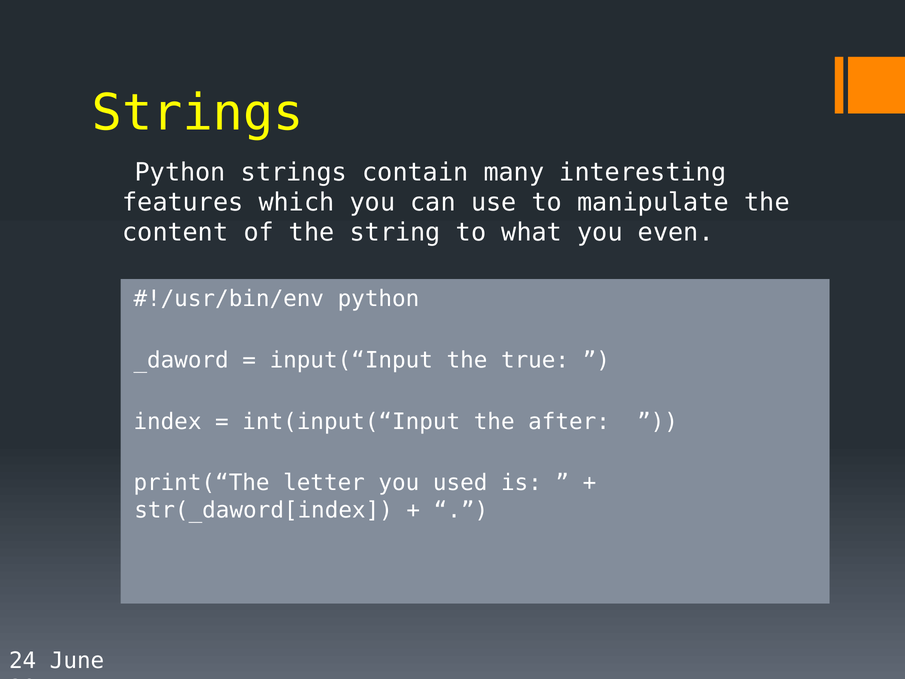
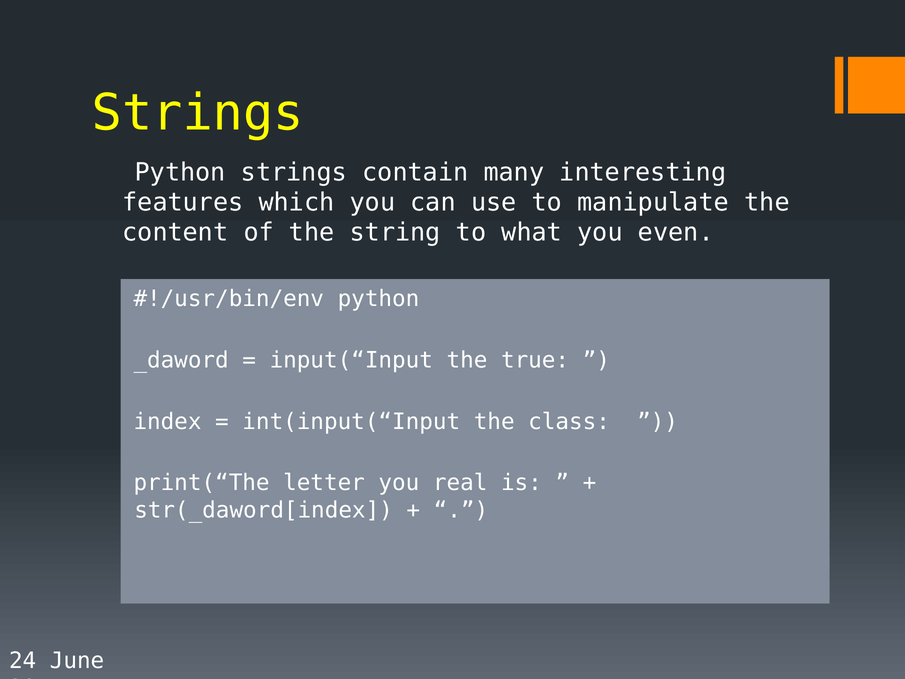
after: after -> class
used: used -> real
